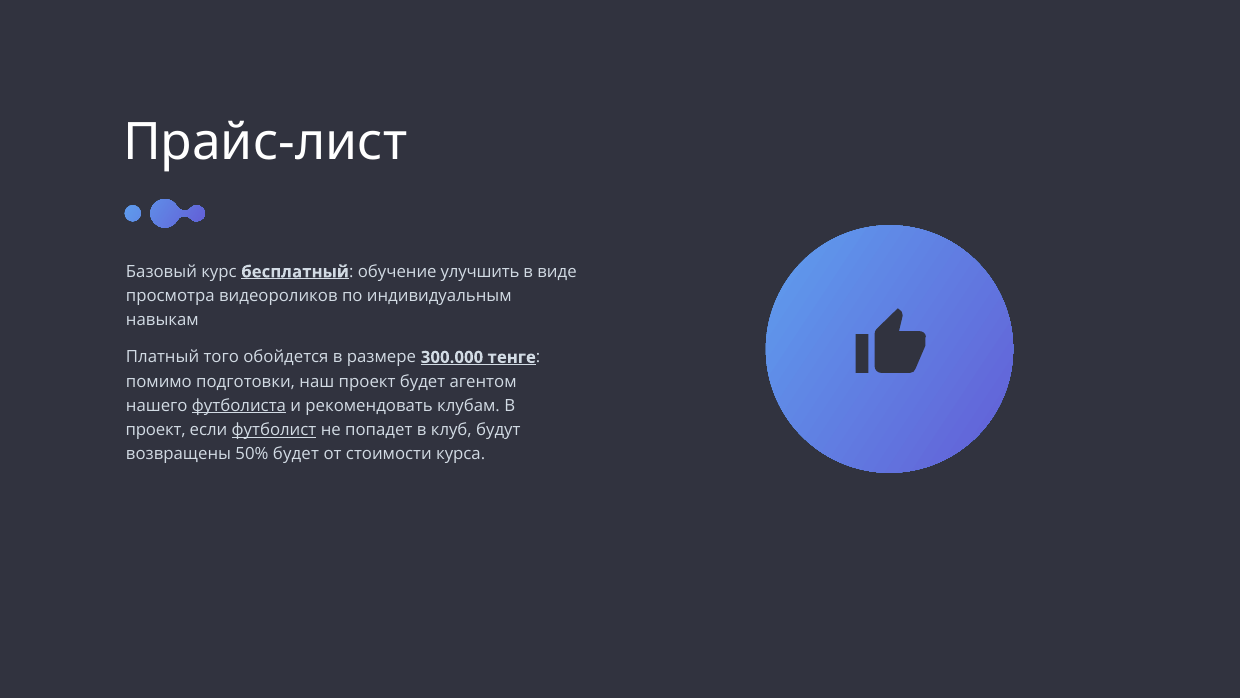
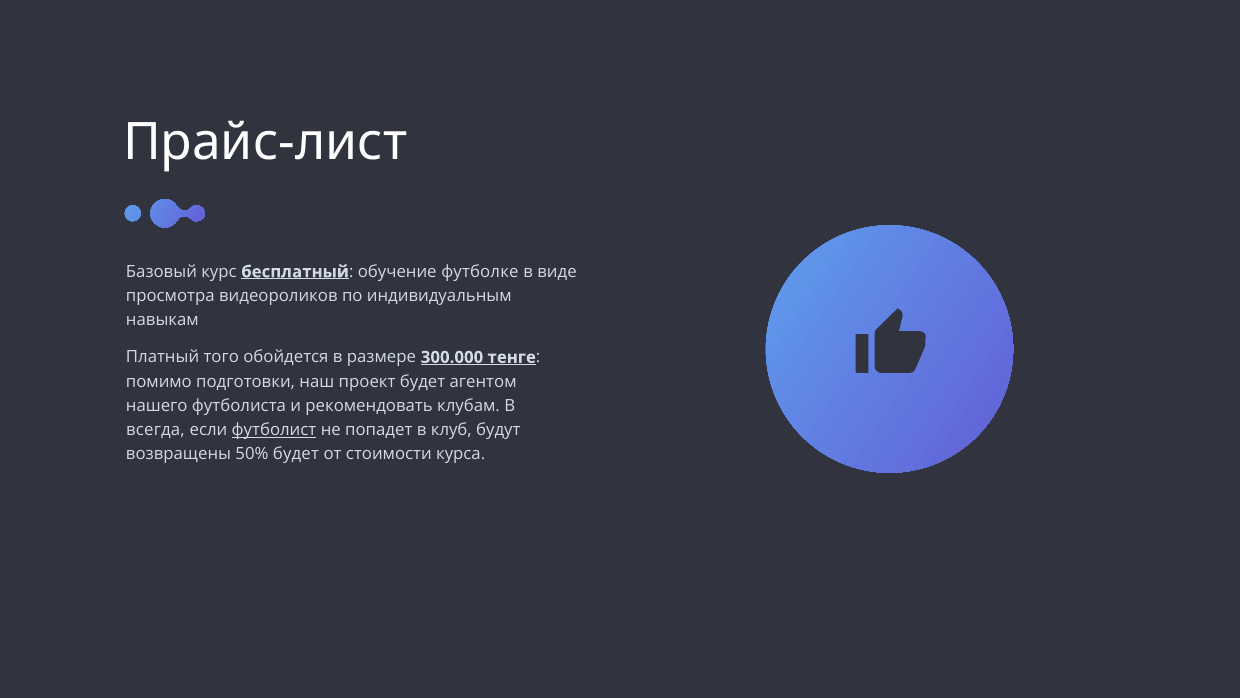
улучшить: улучшить -> футболке
футболиста underline: present -> none
проект at (156, 430): проект -> всегда
